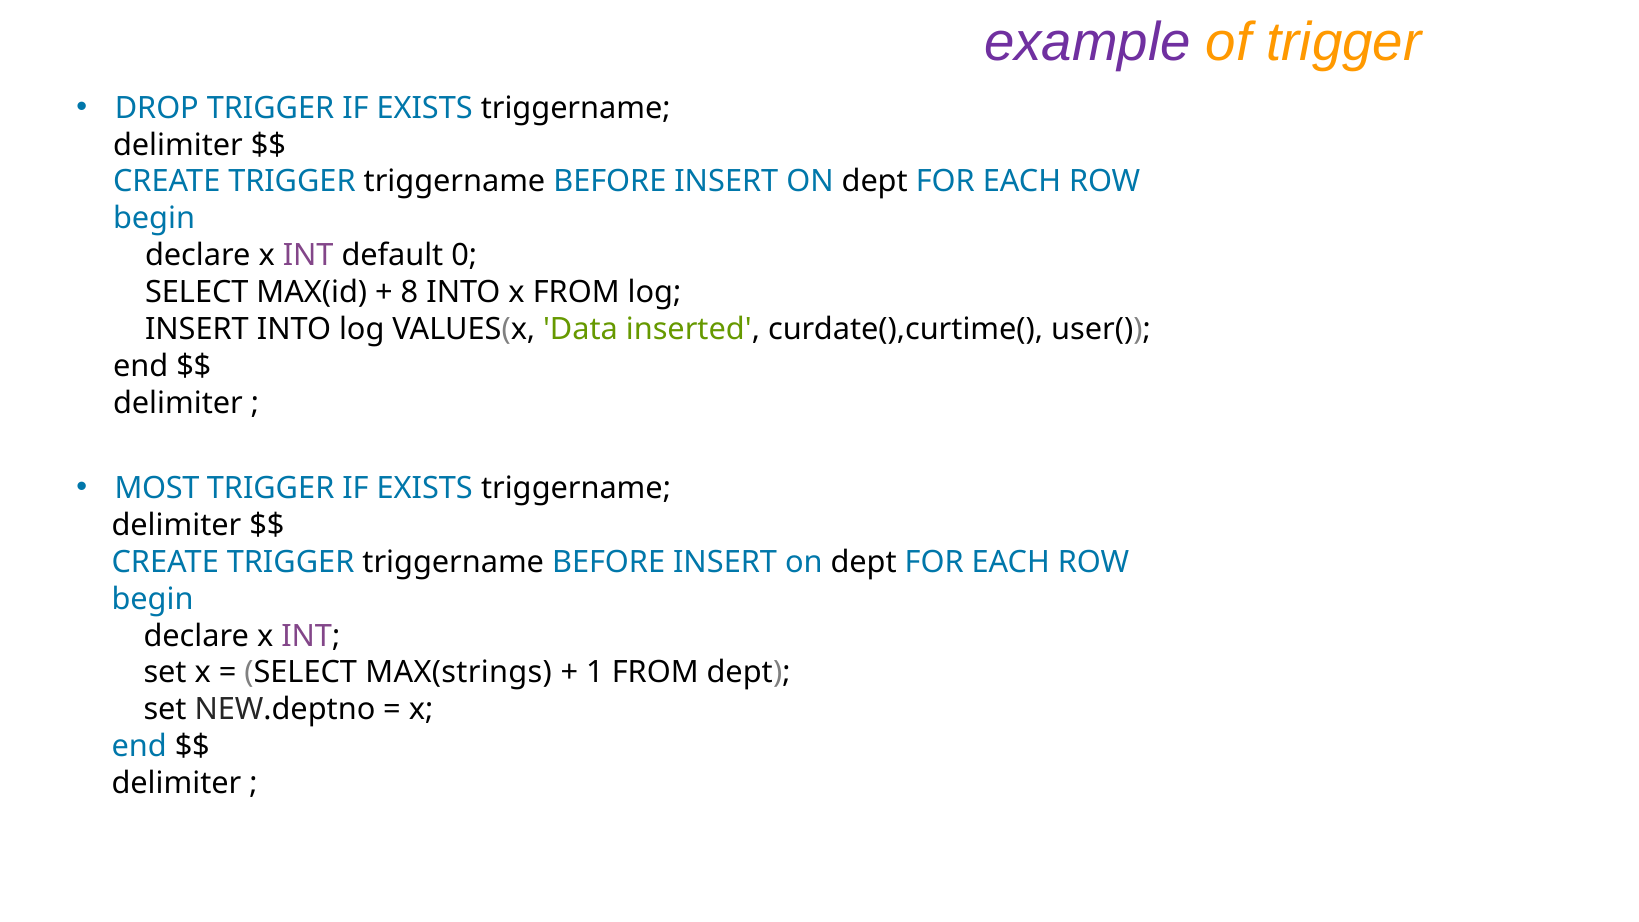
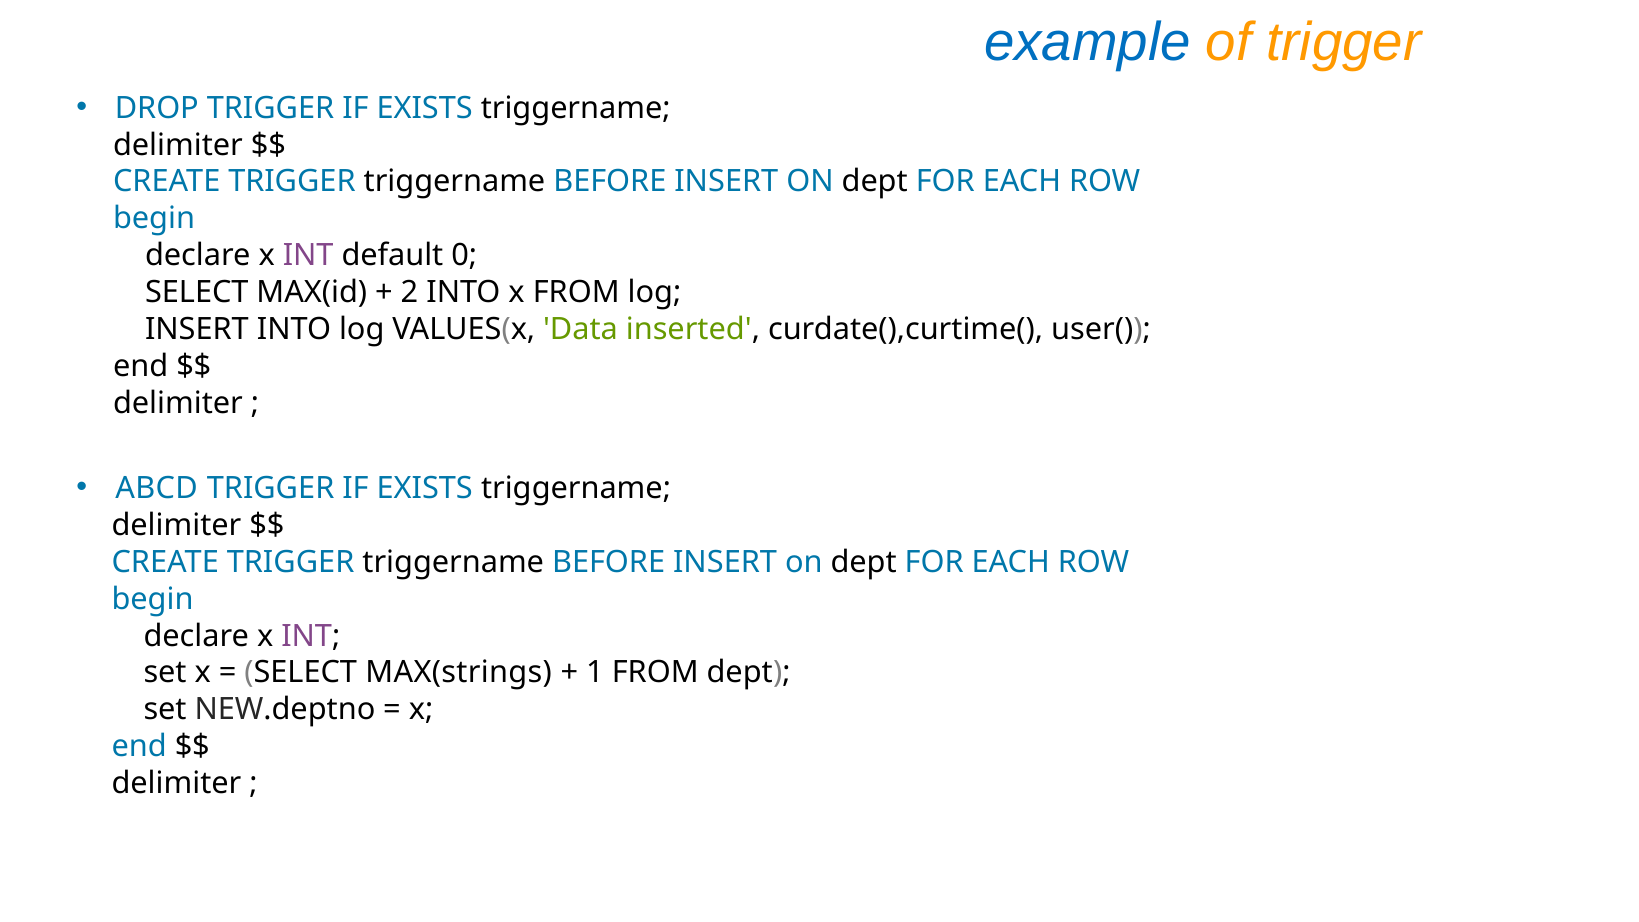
example colour: purple -> blue
8: 8 -> 2
MOST: MOST -> ABCD
